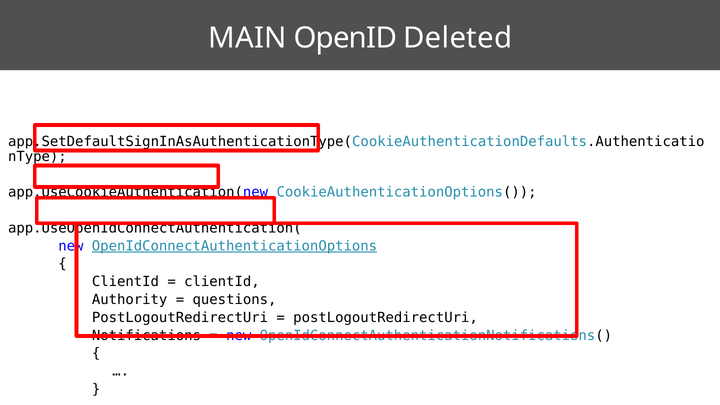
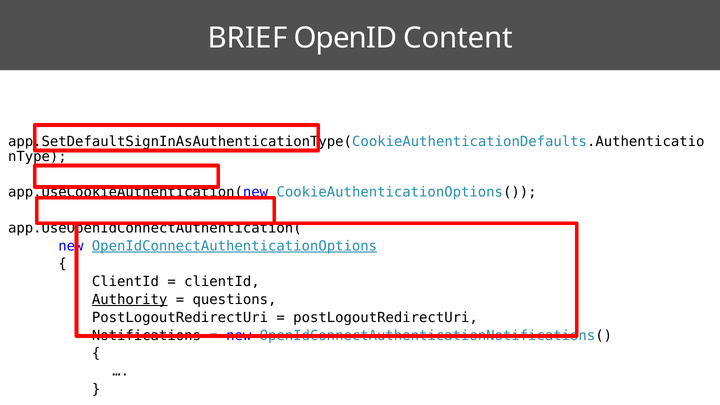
MAIN: MAIN -> BRIEF
Deleted: Deleted -> Content
Authority underline: none -> present
